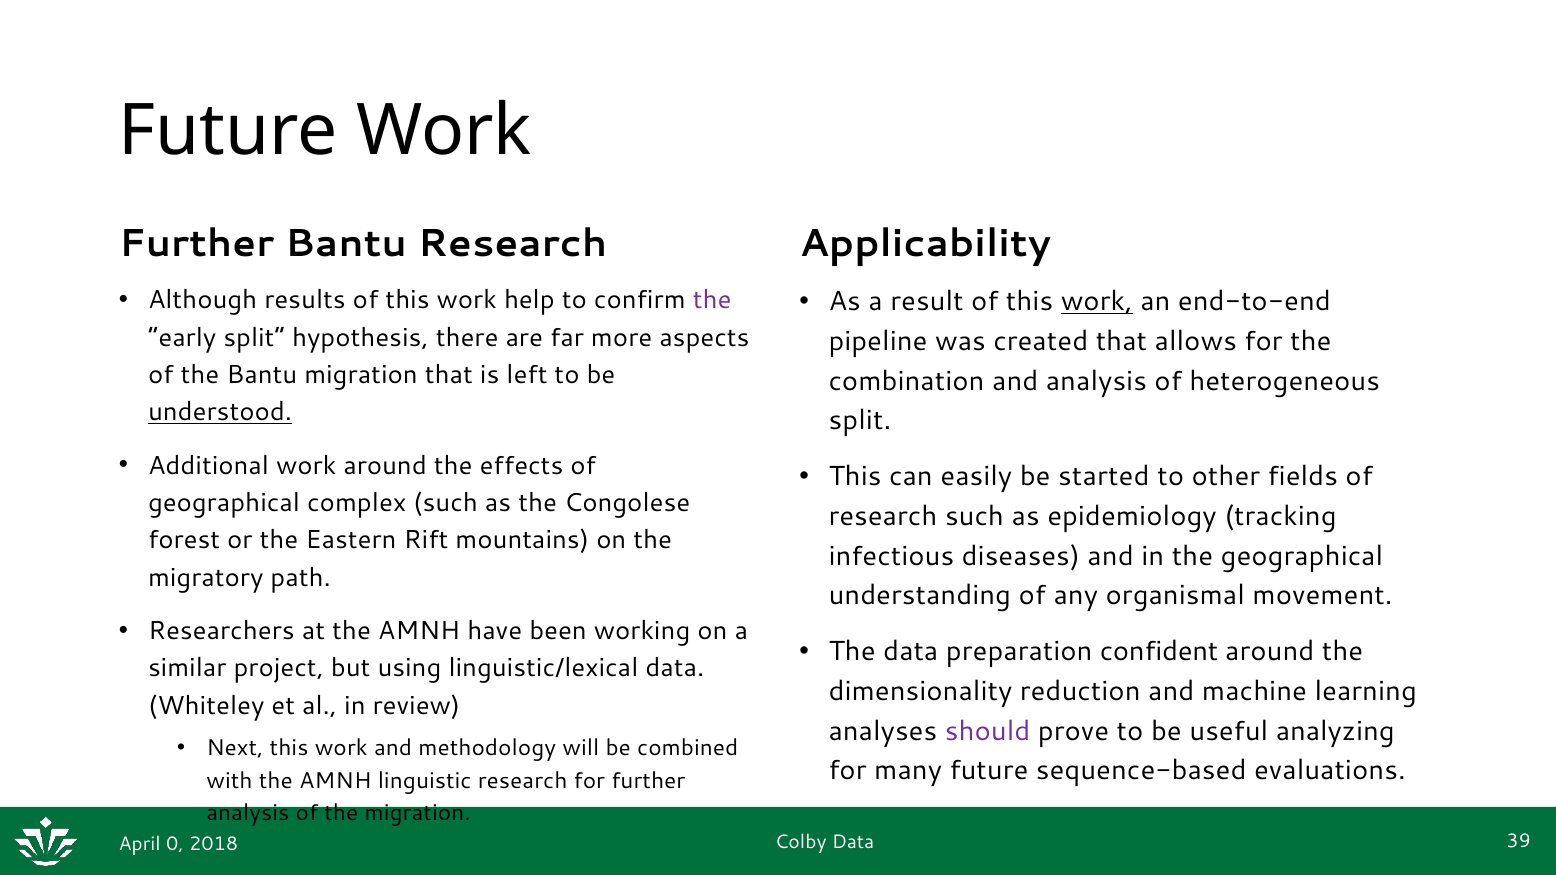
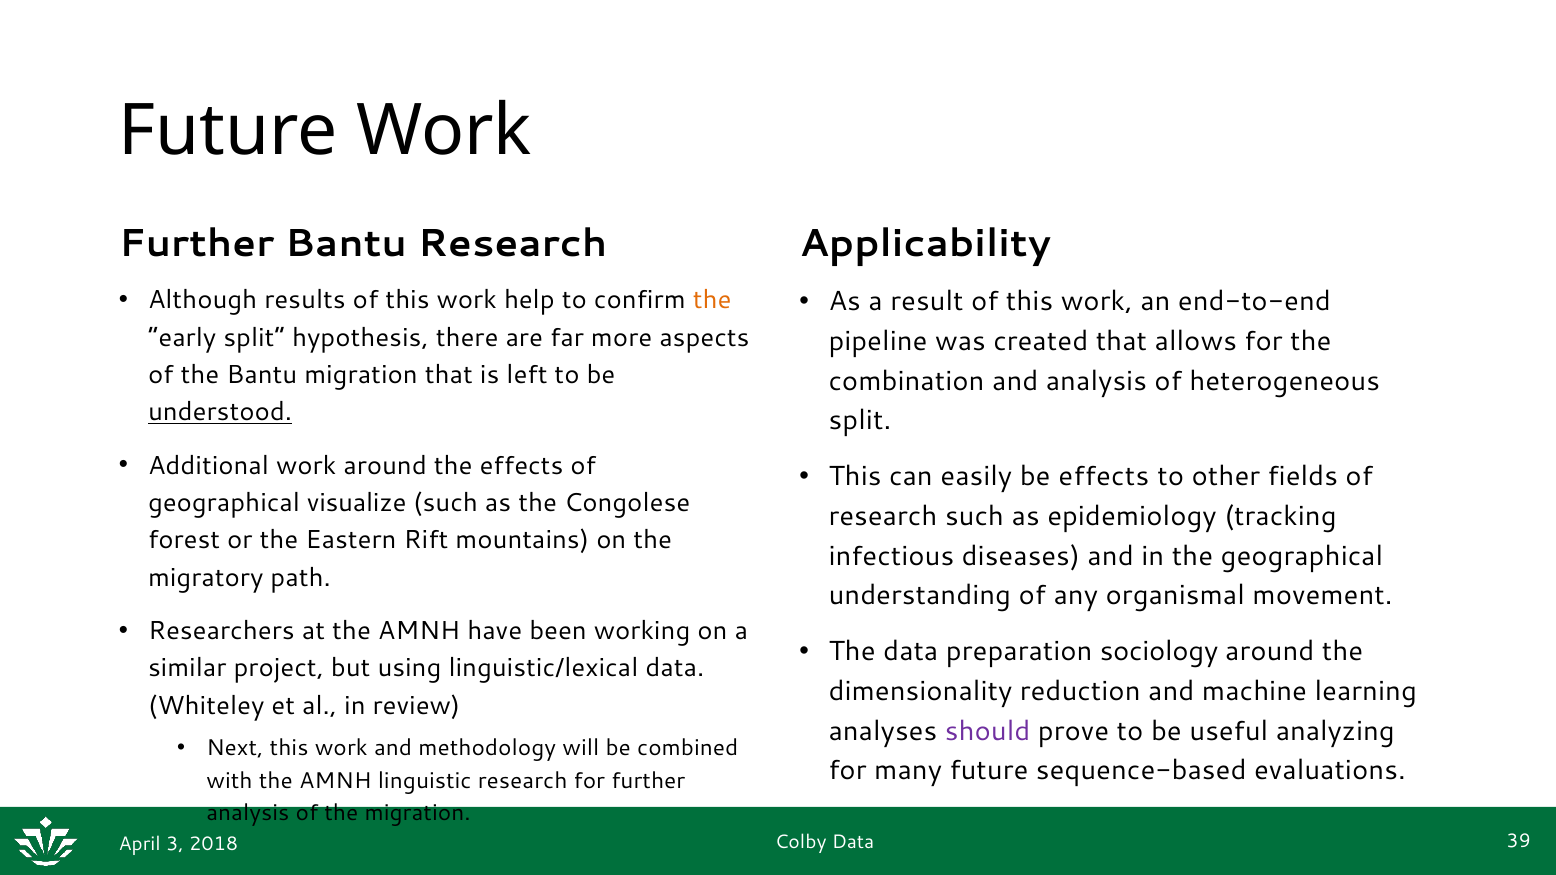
the at (712, 300) colour: purple -> orange
work at (1097, 302) underline: present -> none
be started: started -> effects
complex: complex -> visualize
confident: confident -> sociology
0: 0 -> 3
